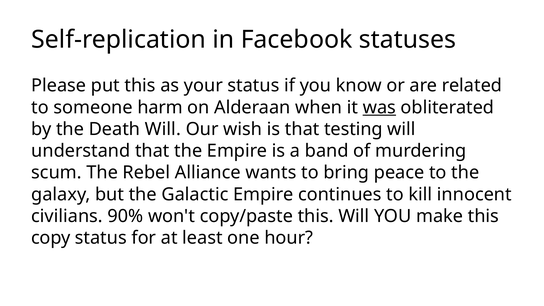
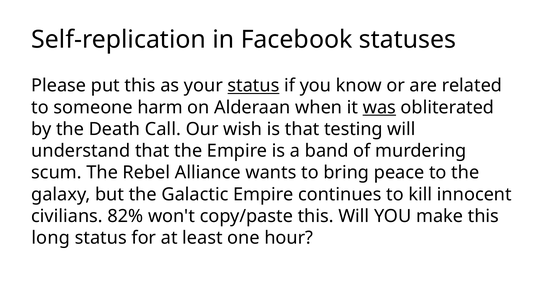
status at (253, 86) underline: none -> present
Death Will: Will -> Call
90%: 90% -> 82%
copy: copy -> long
